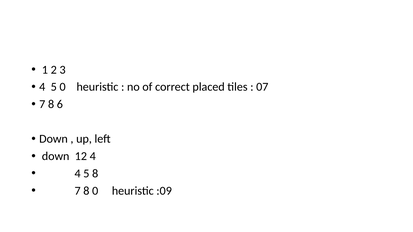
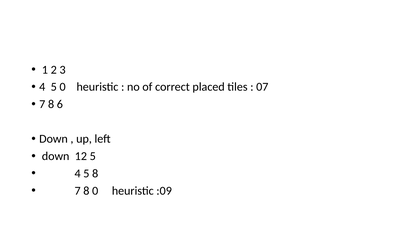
12 4: 4 -> 5
